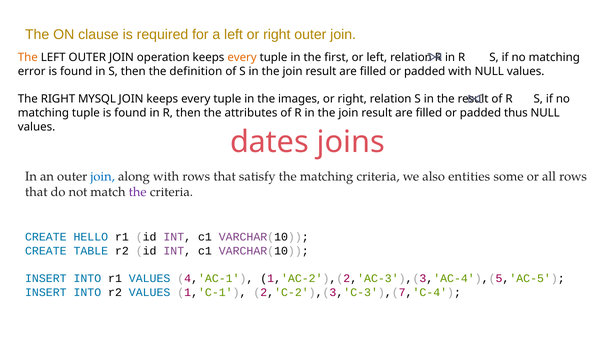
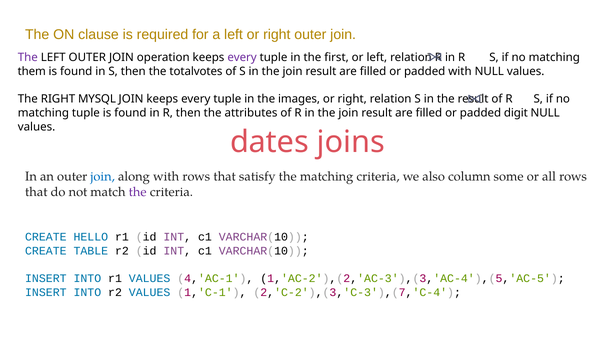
The at (28, 58) colour: orange -> purple
every at (242, 58) colour: orange -> purple
error: error -> them
definition: definition -> totalvotes
thus: thus -> digit
entities: entities -> column
